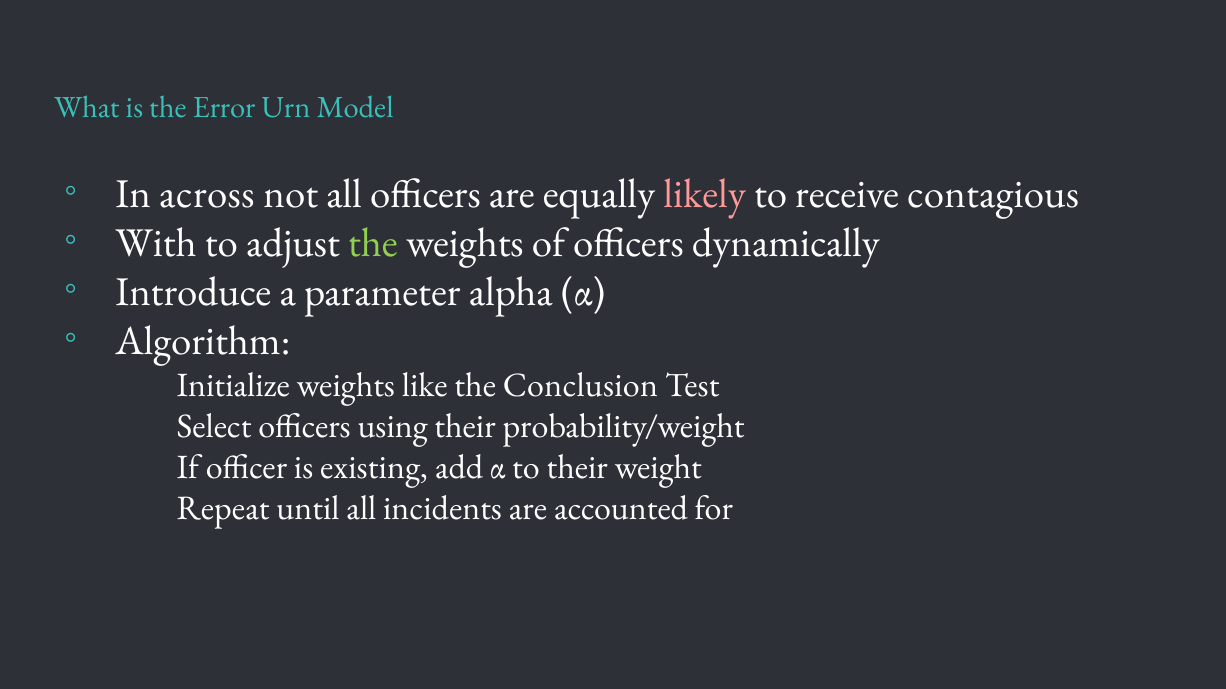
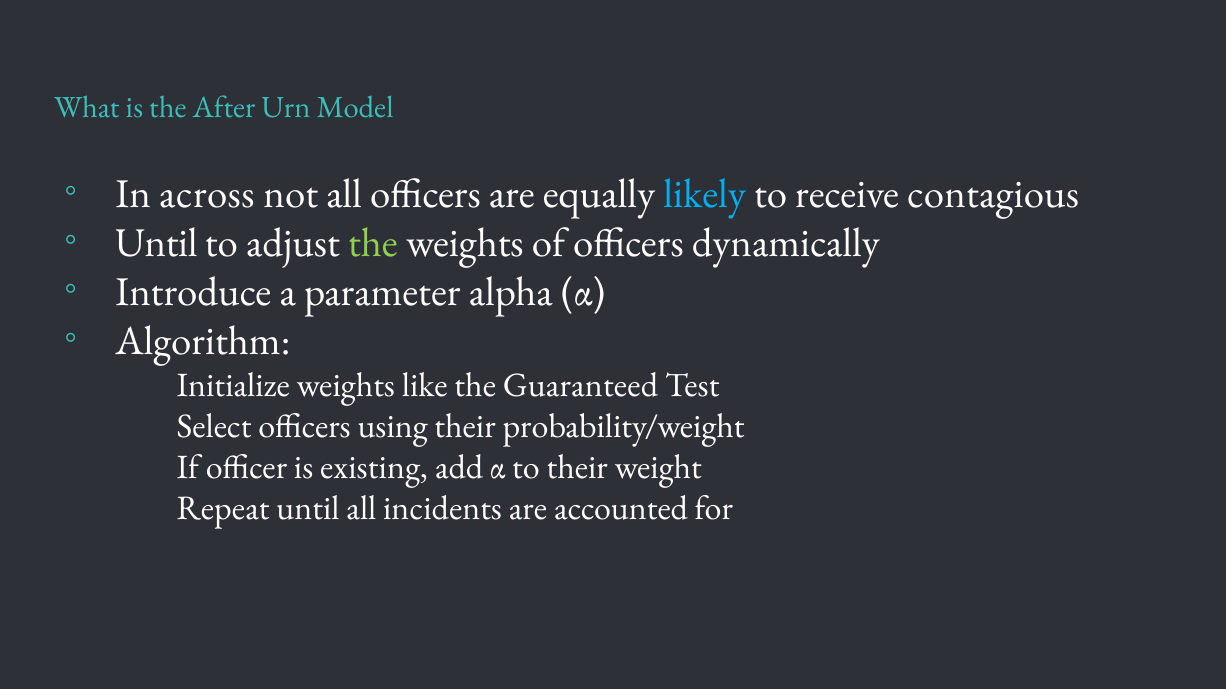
Error: Error -> After
likely colour: pink -> light blue
With at (156, 243): With -> Until
Conclusion: Conclusion -> Guaranteed
